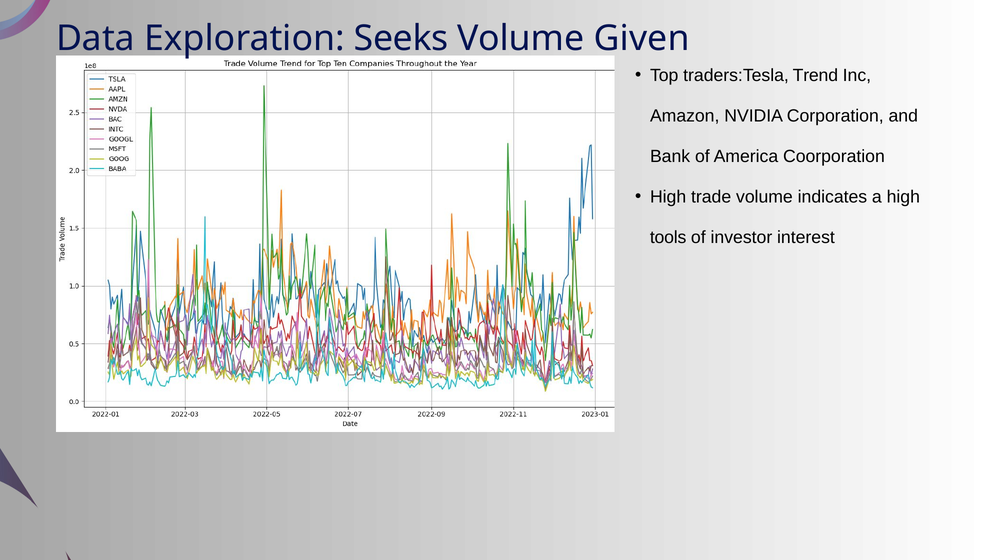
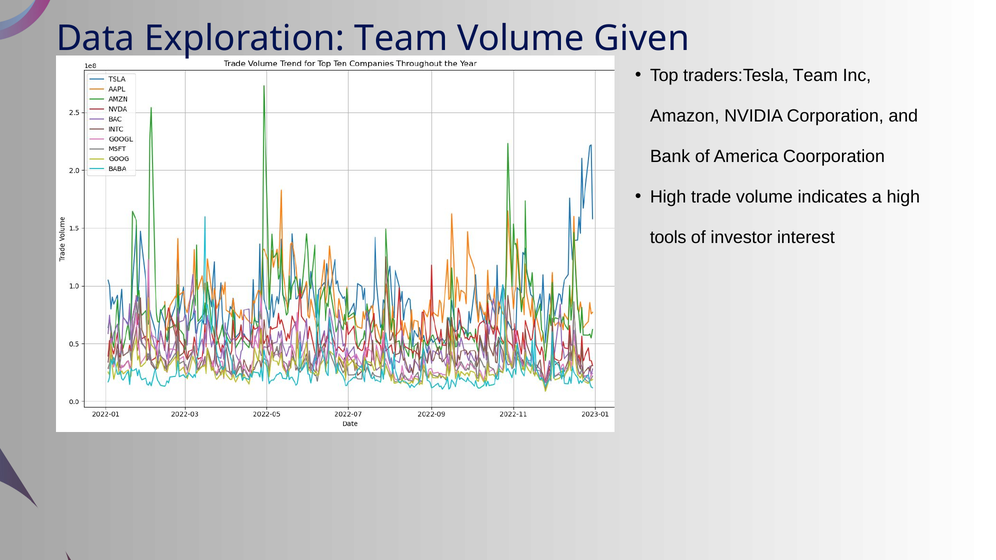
Exploration Seeks: Seeks -> Team
traders:Tesla Trend: Trend -> Team
